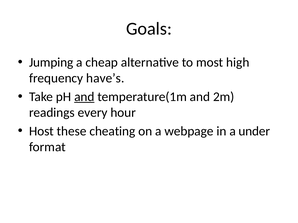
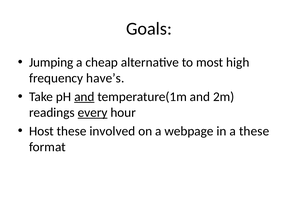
every underline: none -> present
cheating: cheating -> involved
a under: under -> these
